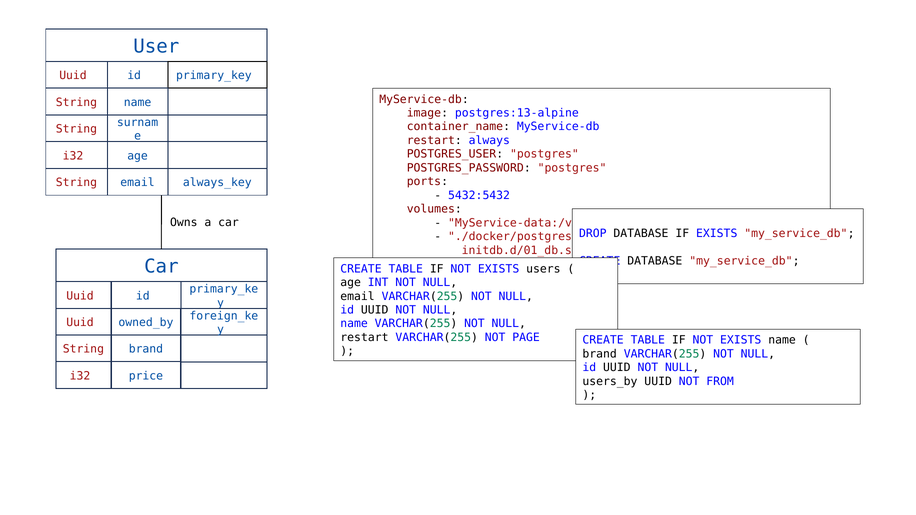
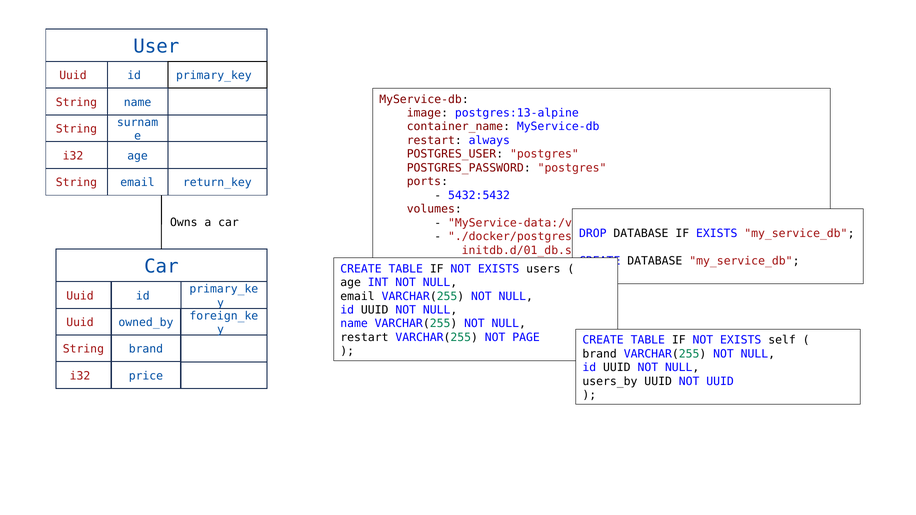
always_key: always_key -> return_key
EXISTS name: name -> self
NOT FROM: FROM -> UUID
